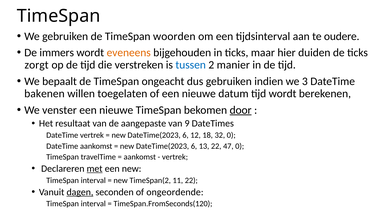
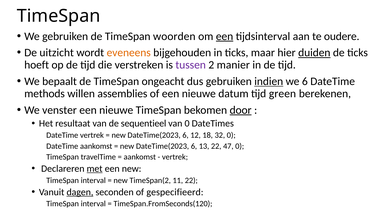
een at (225, 36) underline: none -> present
immers: immers -> uitzicht
duiden underline: none -> present
zorgt: zorgt -> hoeft
tussen colour: blue -> purple
indien underline: none -> present
we 3: 3 -> 6
bakenen: bakenen -> methods
toegelaten: toegelaten -> assemblies
tijd wordt: wordt -> green
aangepaste: aangepaste -> sequentieel
van 9: 9 -> 0
ongeordende: ongeordende -> gespecifieerd
